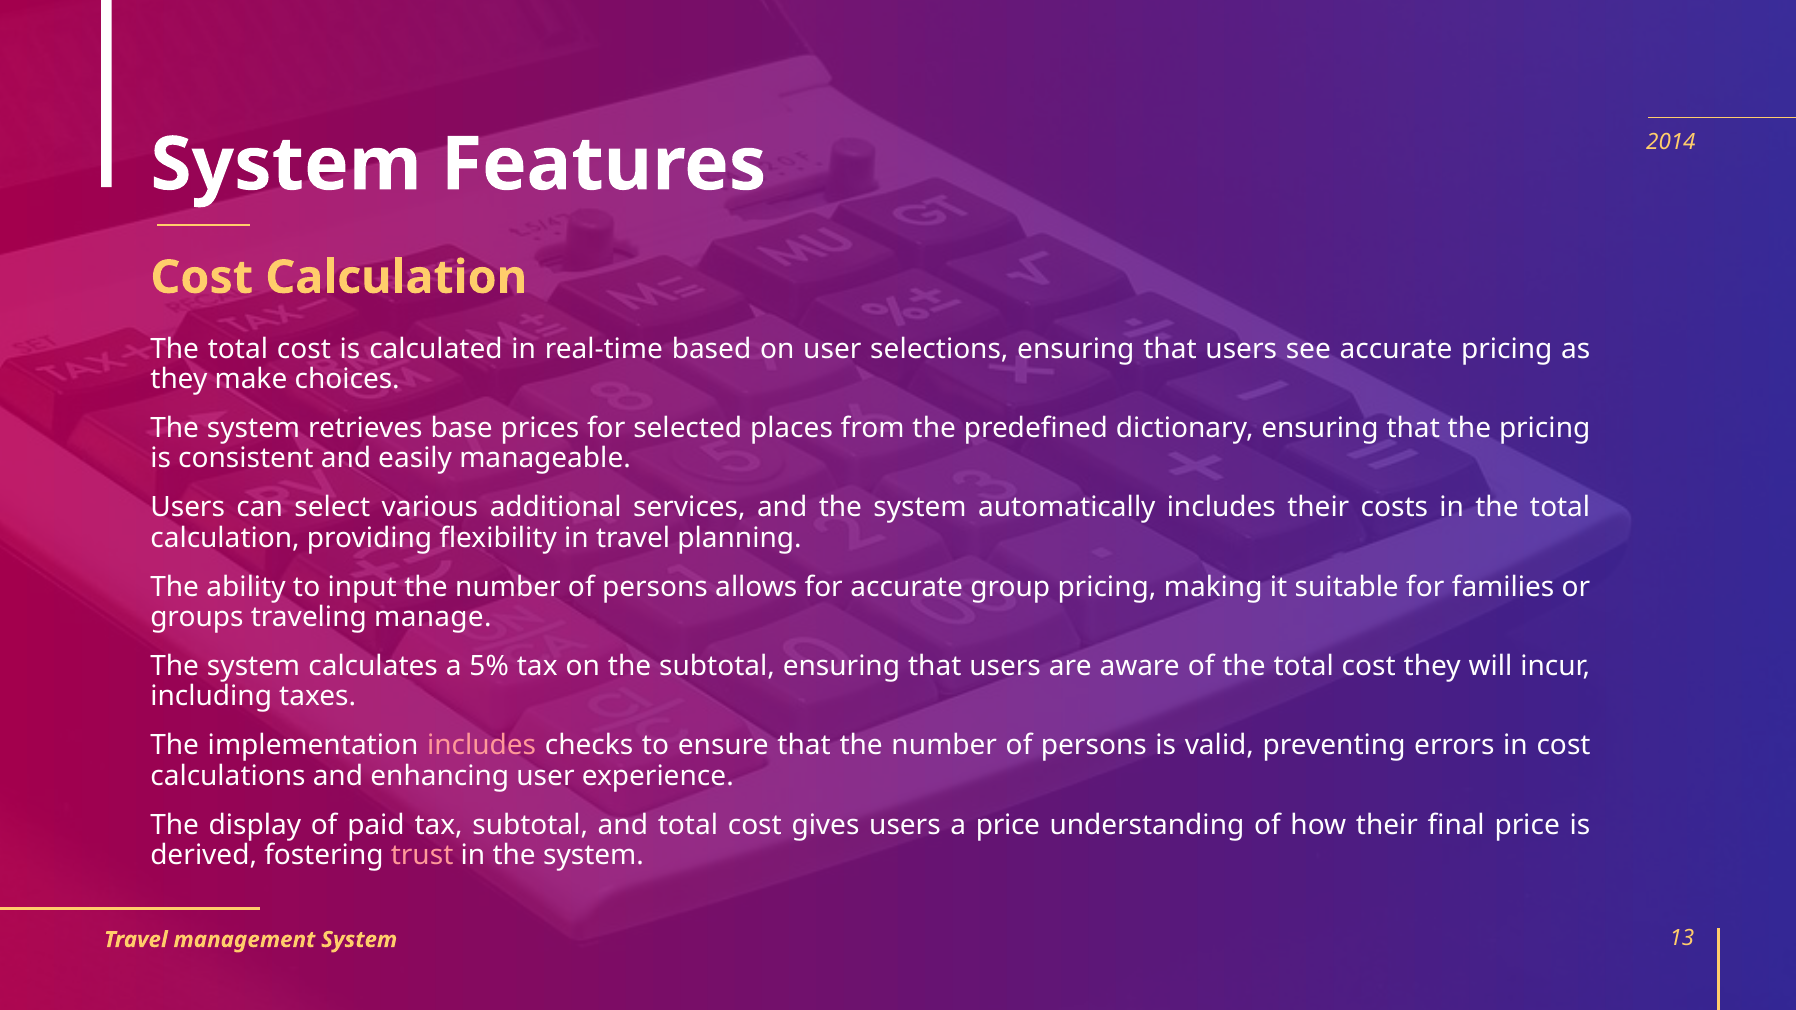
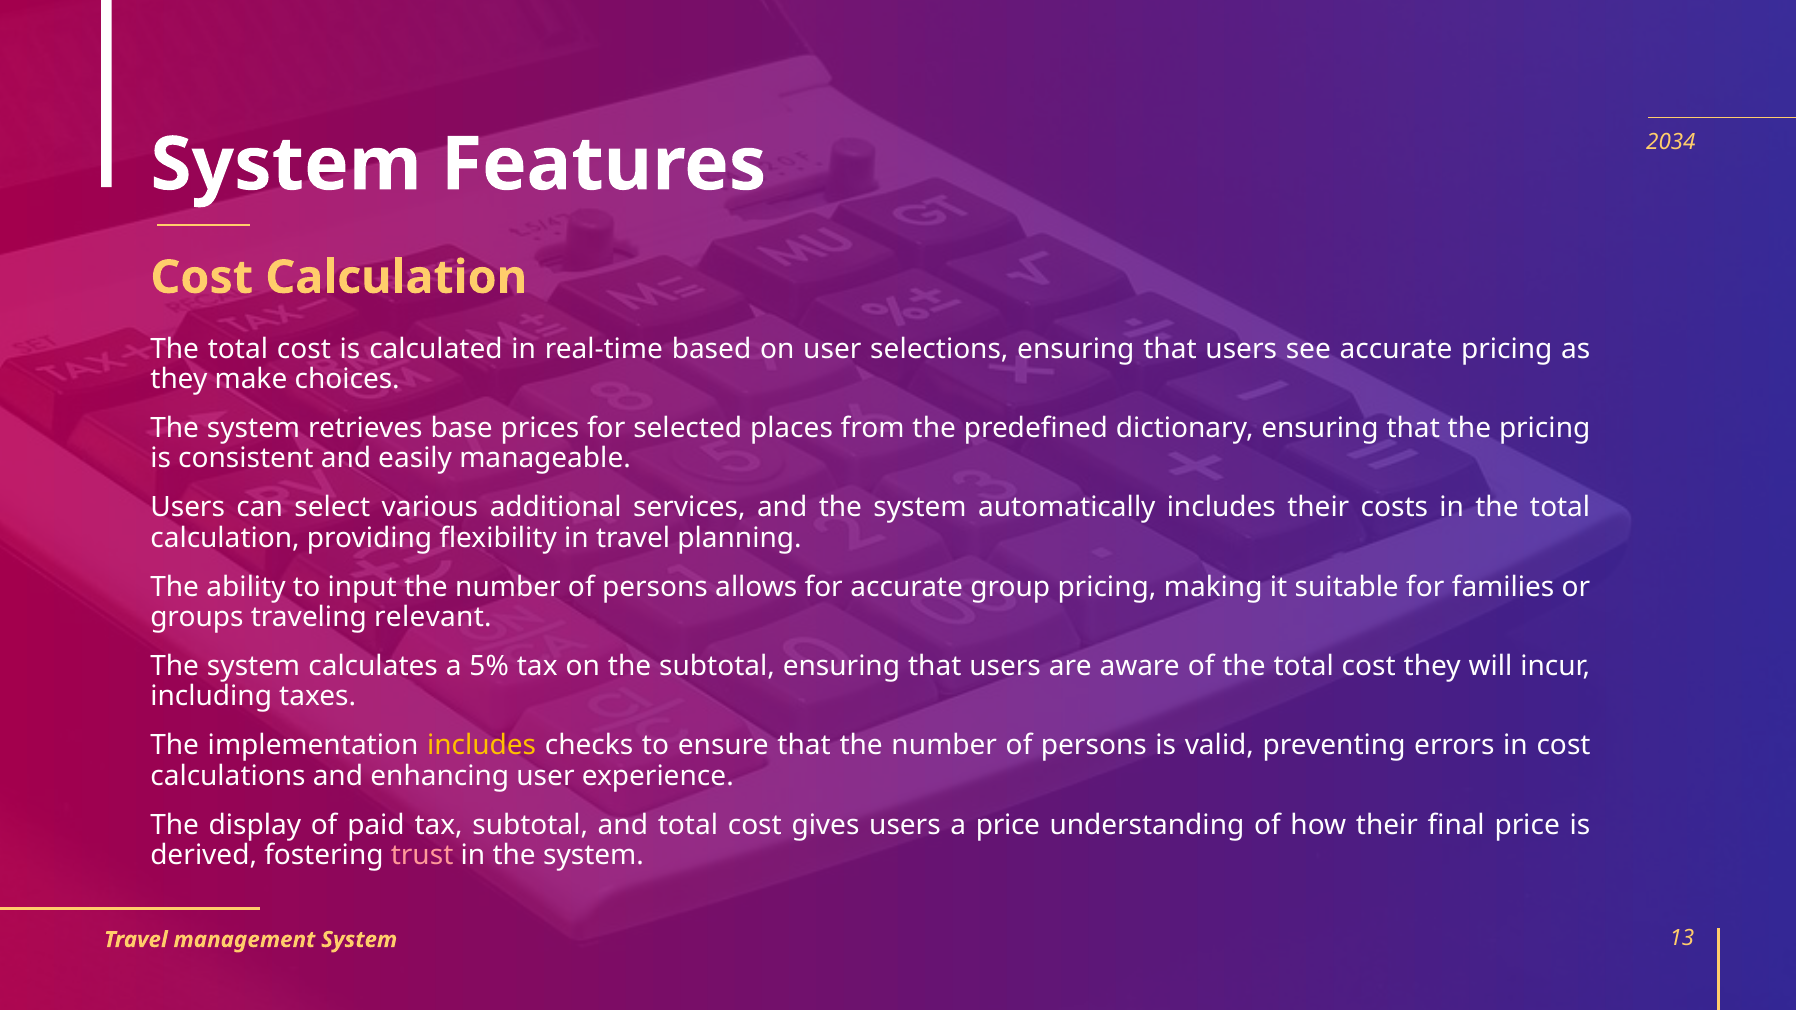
2014: 2014 -> 2034
manage: manage -> relevant
includes at (482, 746) colour: pink -> yellow
